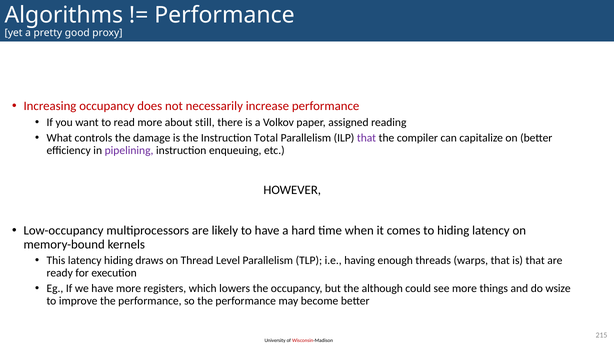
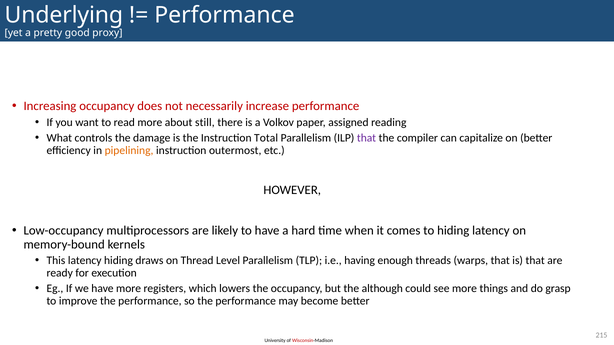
Algorithms: Algorithms -> Underlying
pipelining colour: purple -> orange
enqueuing: enqueuing -> outermost
wsize: wsize -> grasp
